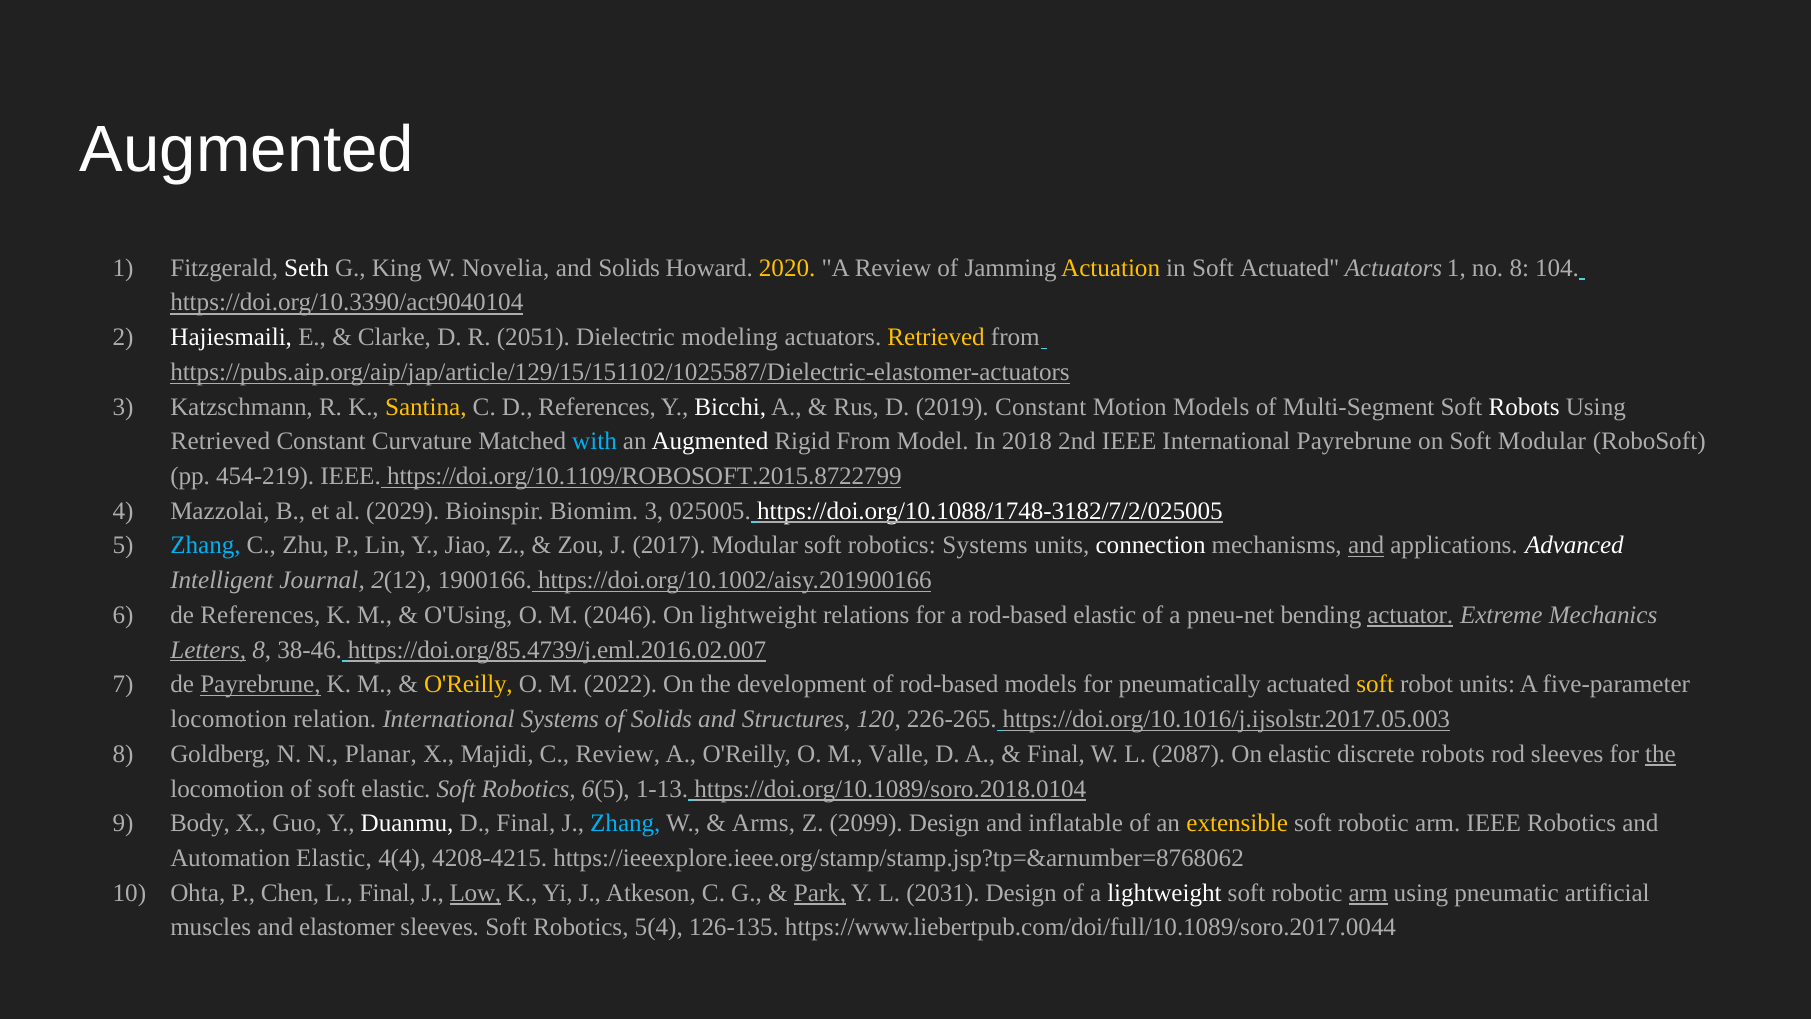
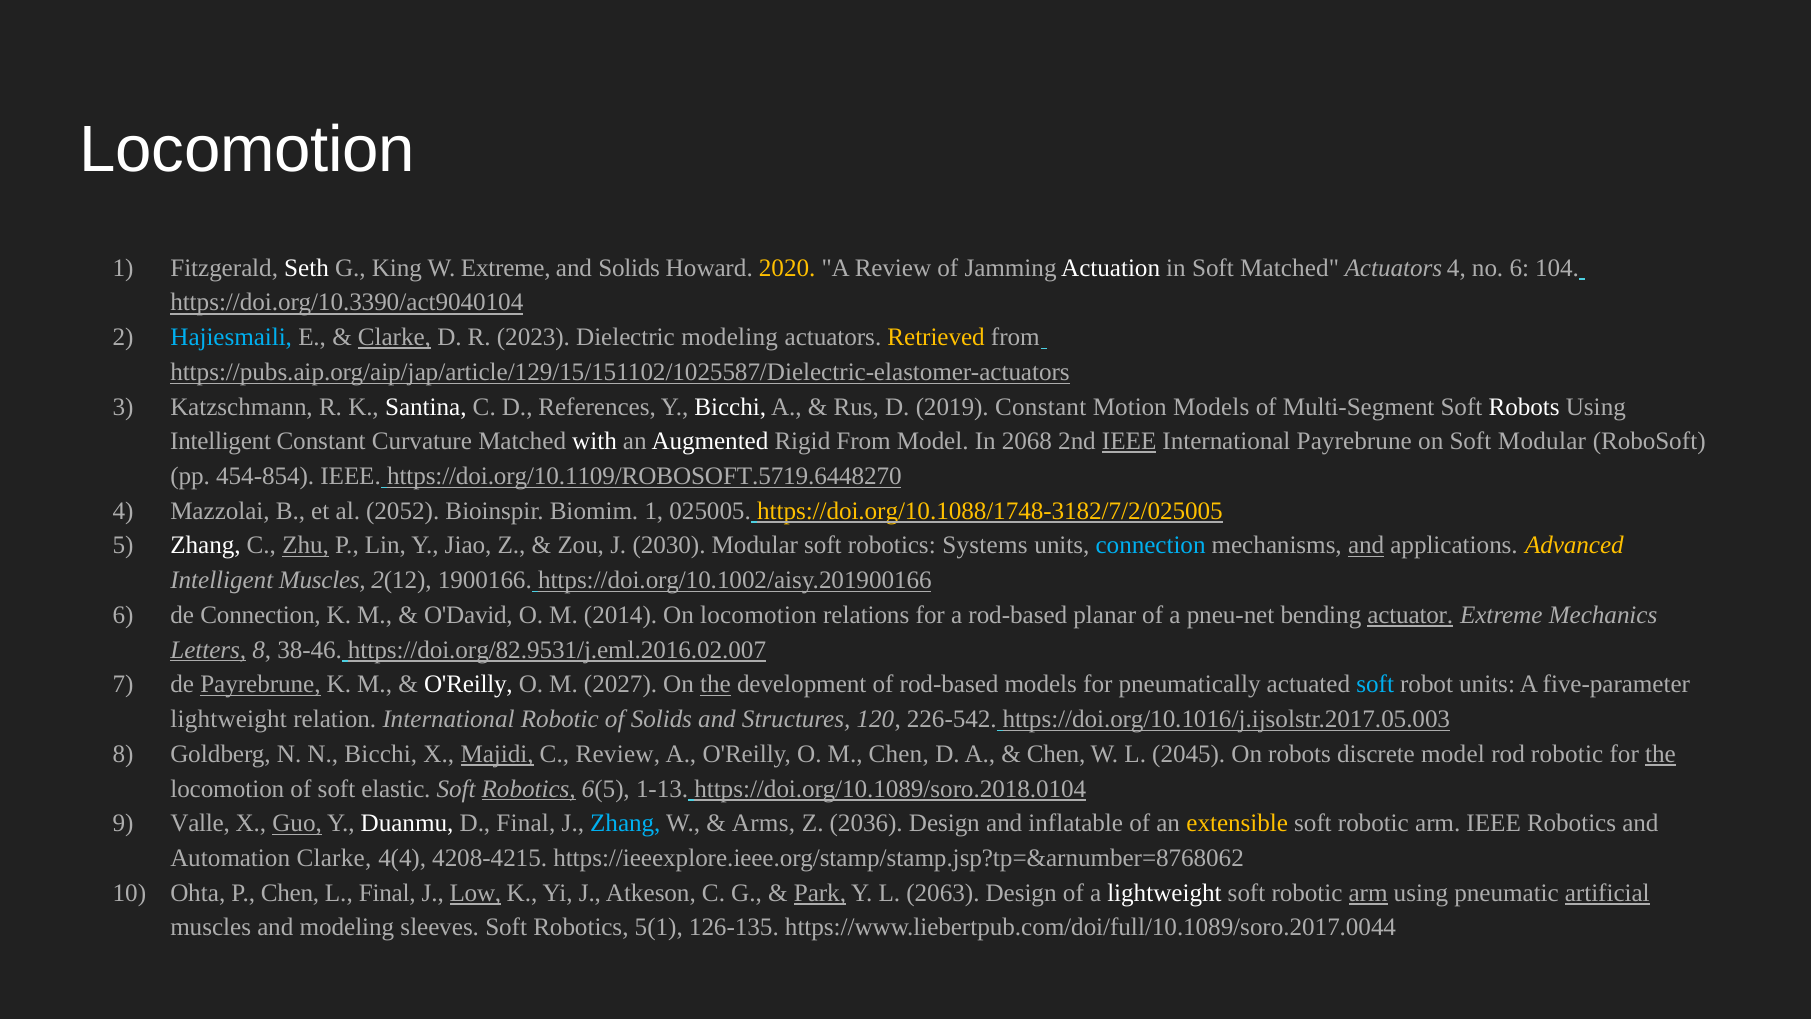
Augmented at (247, 150): Augmented -> Locomotion
W Novelia: Novelia -> Extreme
Actuation colour: yellow -> white
Soft Actuated: Actuated -> Matched
Actuators 1: 1 -> 4
no 8: 8 -> 6
Hajiesmaili colour: white -> light blue
Clarke at (394, 337) underline: none -> present
2051: 2051 -> 2023
Santina colour: yellow -> white
Retrieved at (220, 441): Retrieved -> Intelligent
with colour: light blue -> white
2018: 2018 -> 2068
IEEE at (1129, 441) underline: none -> present
454-219: 454-219 -> 454-854
https://doi.org/10.1109/ROBOSOFT.2015.8722799: https://doi.org/10.1109/ROBOSOFT.2015.8722799 -> https://doi.org/10.1109/ROBOSOFT.5719.6448270
2029: 2029 -> 2052
Biomim 3: 3 -> 1
https://doi.org/10.1088/1748-3182/7/2/025005 colour: white -> yellow
Zhang at (206, 545) colour: light blue -> white
Zhu underline: none -> present
2017: 2017 -> 2030
connection at (1151, 545) colour: white -> light blue
Advanced colour: white -> yellow
Intelligent Journal: Journal -> Muscles
de References: References -> Connection
O'Using: O'Using -> O'David
2046: 2046 -> 2014
On lightweight: lightweight -> locomotion
rod-based elastic: elastic -> planar
https://doi.org/85.4739/j.eml.2016.02.007: https://doi.org/85.4739/j.eml.2016.02.007 -> https://doi.org/82.9531/j.eml.2016.02.007
O'Reilly at (468, 684) colour: yellow -> white
2022: 2022 -> 2027
the at (715, 684) underline: none -> present
soft at (1375, 684) colour: yellow -> light blue
locomotion at (229, 719): locomotion -> lightweight
International Systems: Systems -> Robotic
226-265: 226-265 -> 226-542
N Planar: Planar -> Bicchi
Majidi underline: none -> present
M Valle: Valle -> Chen
Final at (1056, 754): Final -> Chen
2087: 2087 -> 2045
On elastic: elastic -> robots
discrete robots: robots -> model
rod sleeves: sleeves -> robotic
Robotics at (529, 789) underline: none -> present
Body: Body -> Valle
Guo underline: none -> present
2099: 2099 -> 2036
Automation Elastic: Elastic -> Clarke
2031: 2031 -> 2063
artificial underline: none -> present
and elastomer: elastomer -> modeling
5(4: 5(4 -> 5(1
